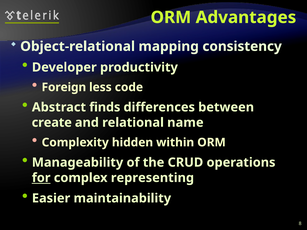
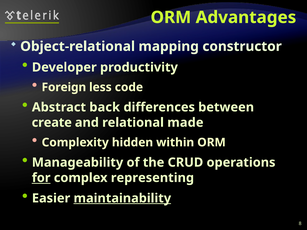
consistency: consistency -> constructor
finds: finds -> back
name: name -> made
maintainability underline: none -> present
